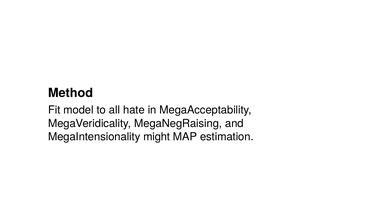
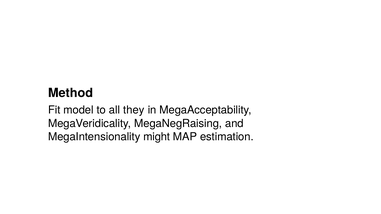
hate: hate -> they
